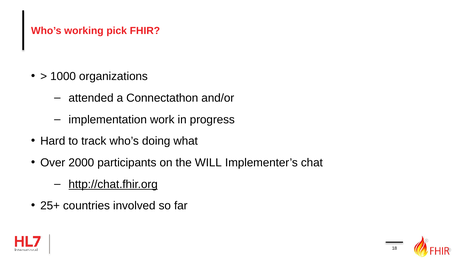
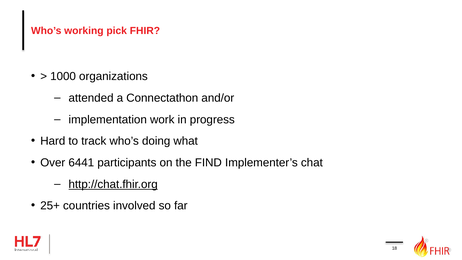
2000: 2000 -> 6441
WILL: WILL -> FIND
